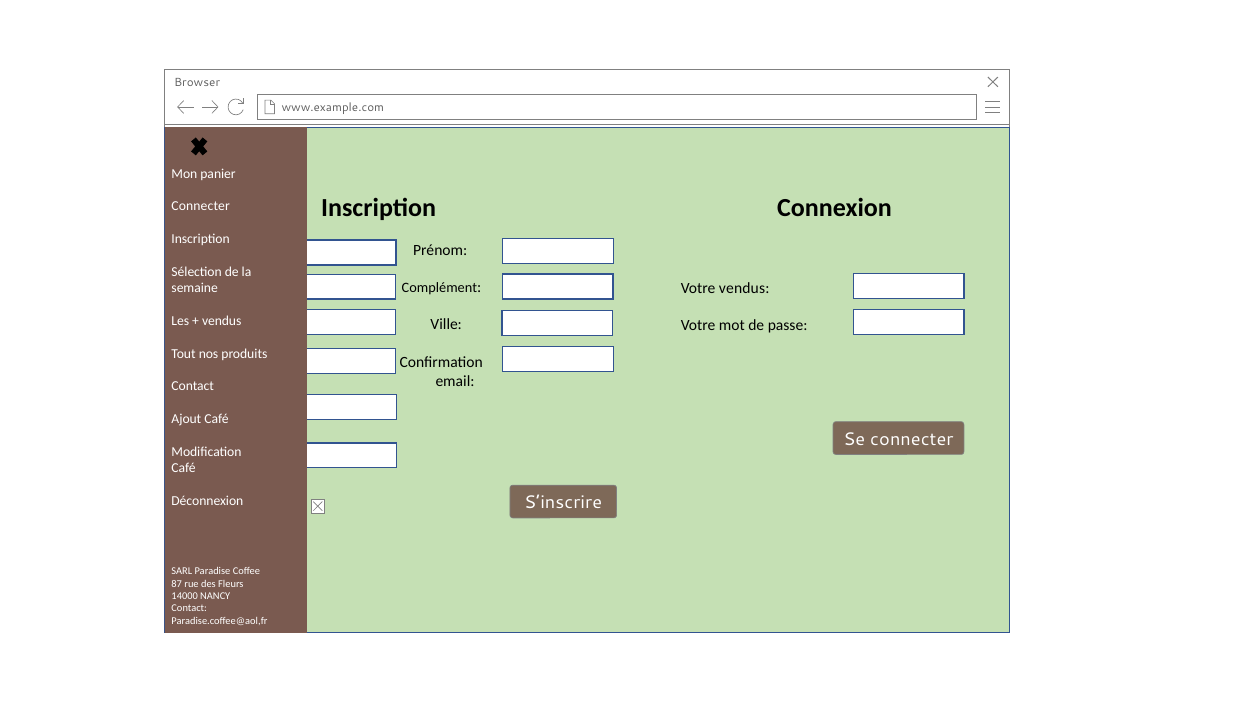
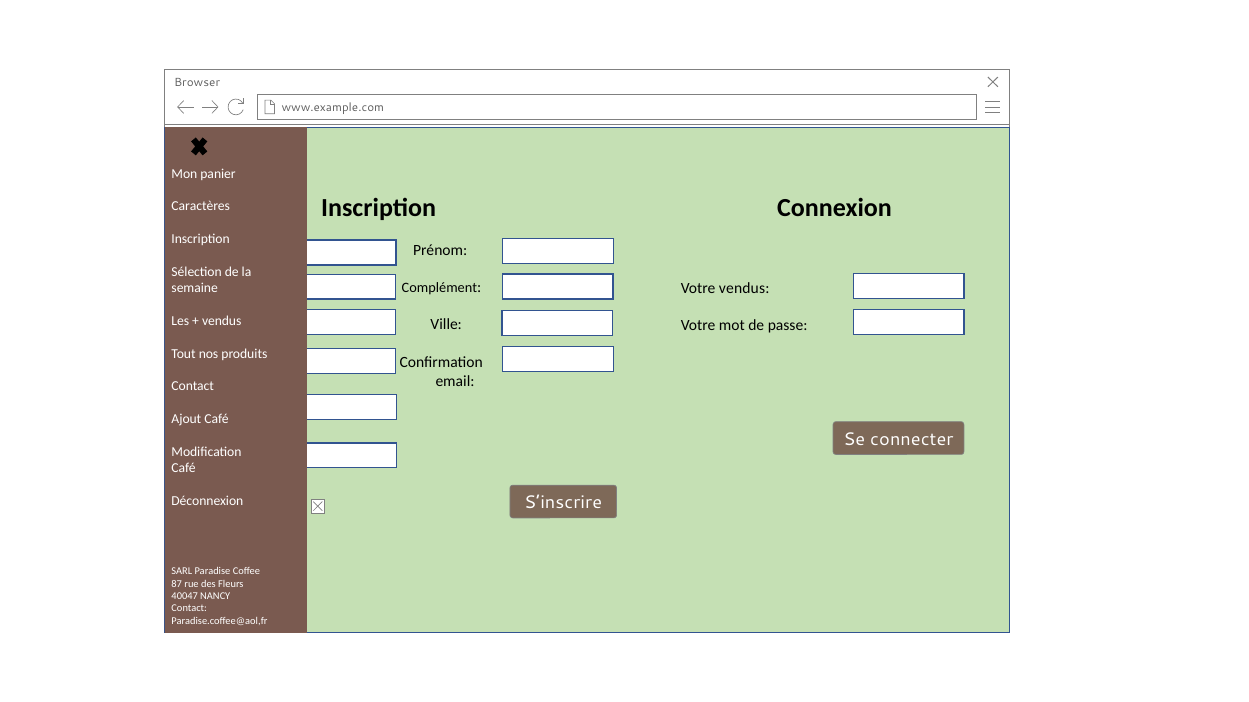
Connecter at (201, 206): Connecter -> Caractères
14000: 14000 -> 40047
